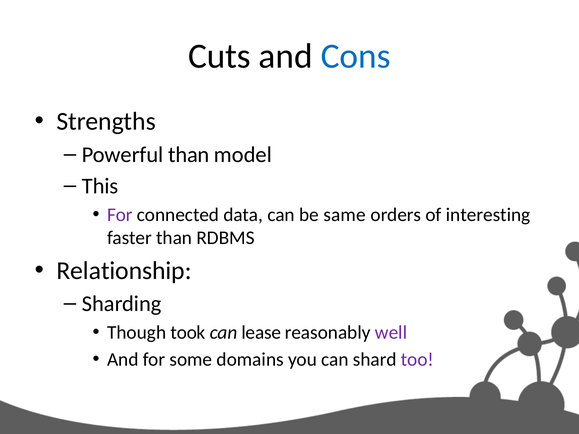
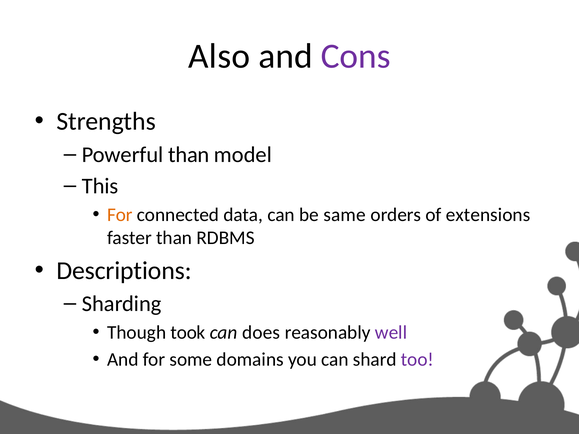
Cuts: Cuts -> Also
Cons colour: blue -> purple
For at (120, 215) colour: purple -> orange
interesting: interesting -> extensions
Relationship: Relationship -> Descriptions
lease: lease -> does
